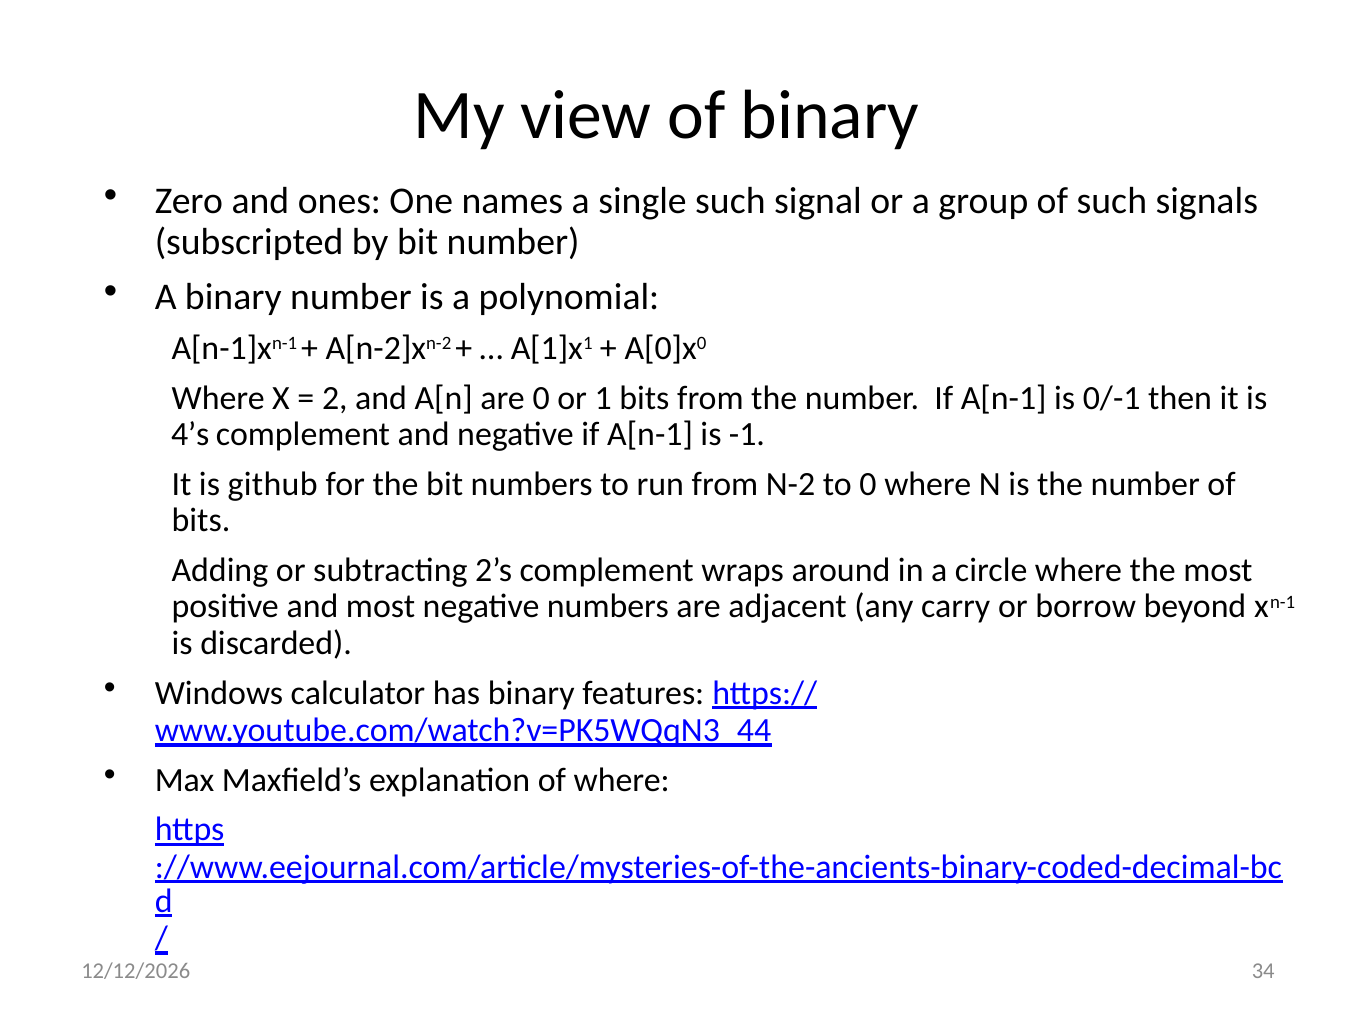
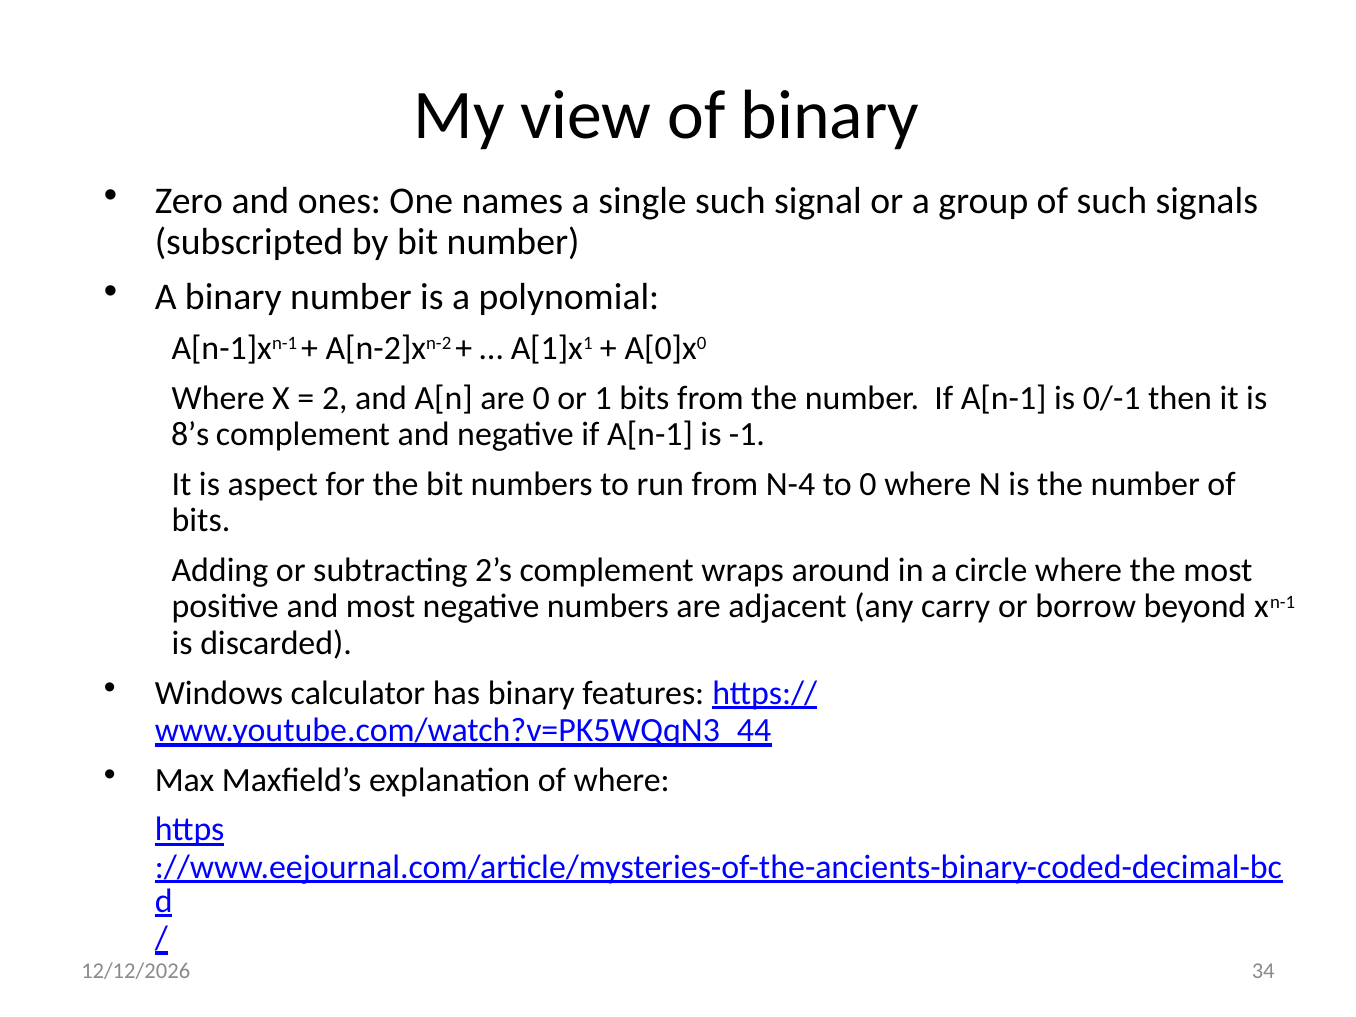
4’s: 4’s -> 8’s
github: github -> aspect
N-2: N-2 -> N-4
